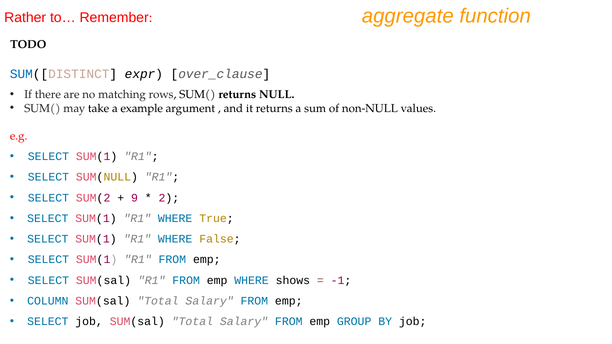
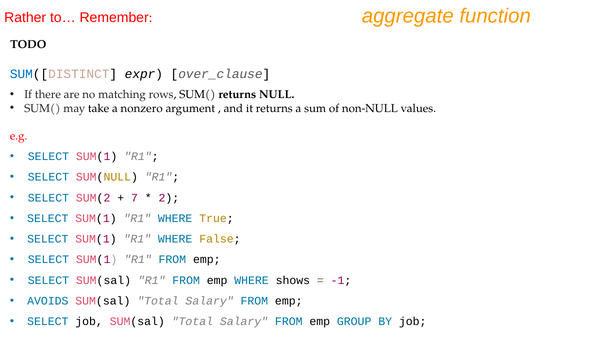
example: example -> nonzero
9: 9 -> 7
COLUMN: COLUMN -> AVOIDS
